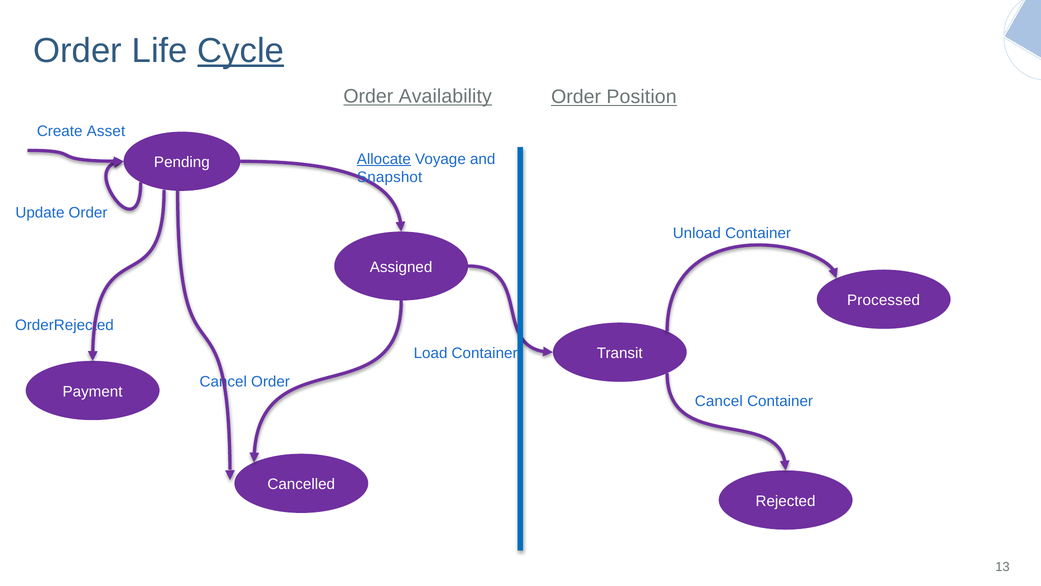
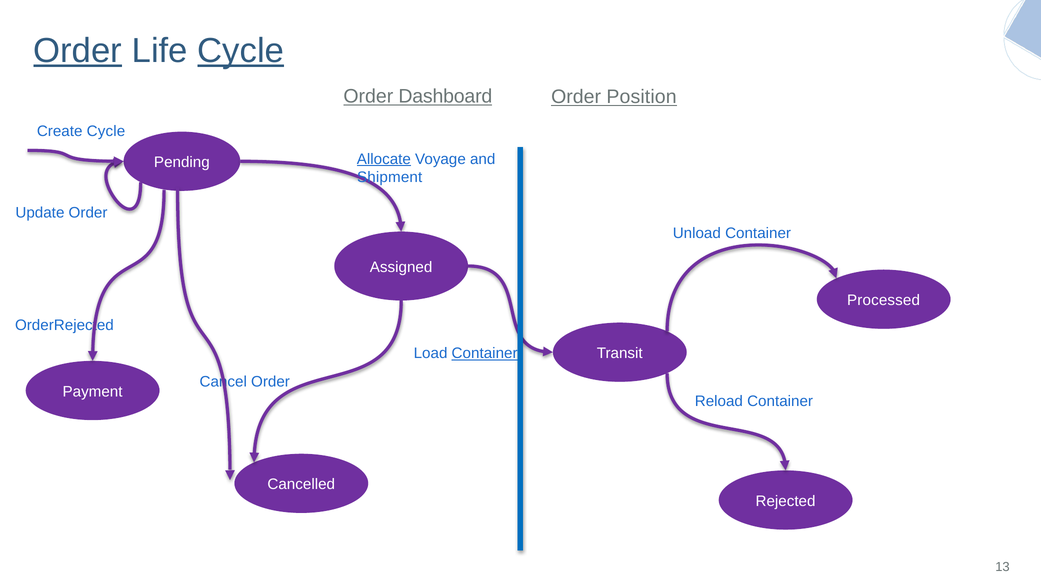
Order at (78, 51) underline: none -> present
Availability: Availability -> Dashboard
Create Asset: Asset -> Cycle
Snapshot: Snapshot -> Shipment
Container at (485, 353) underline: none -> present
Cancel at (719, 401): Cancel -> Reload
